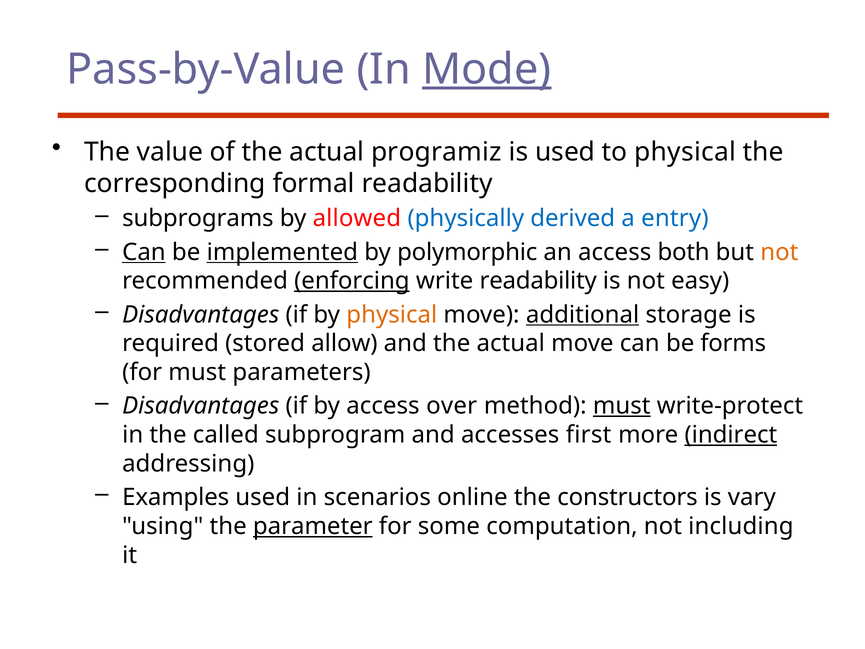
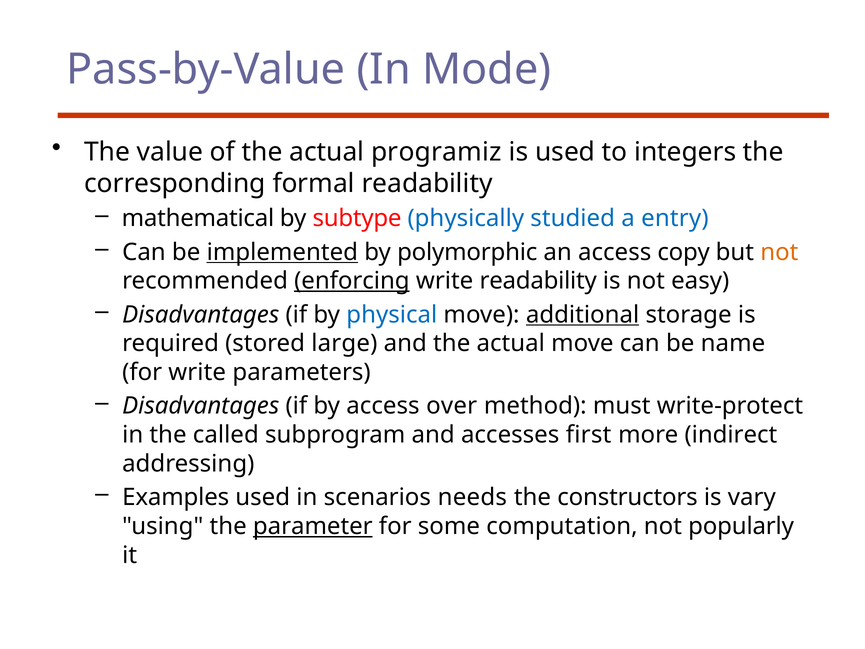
Mode underline: present -> none
to physical: physical -> integers
subprograms: subprograms -> mathematical
allowed: allowed -> subtype
derived: derived -> studied
Can at (144, 252) underline: present -> none
both: both -> copy
physical at (392, 315) colour: orange -> blue
allow: allow -> large
forms: forms -> name
for must: must -> write
must at (622, 406) underline: present -> none
indirect underline: present -> none
online: online -> needs
including: including -> popularly
